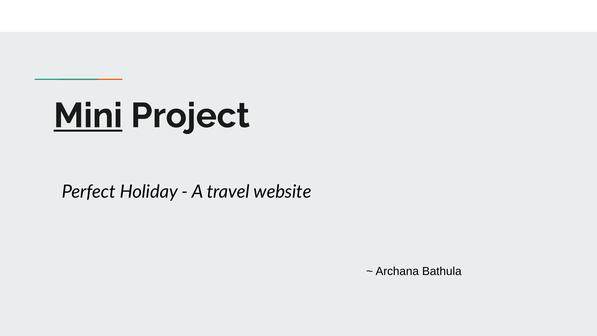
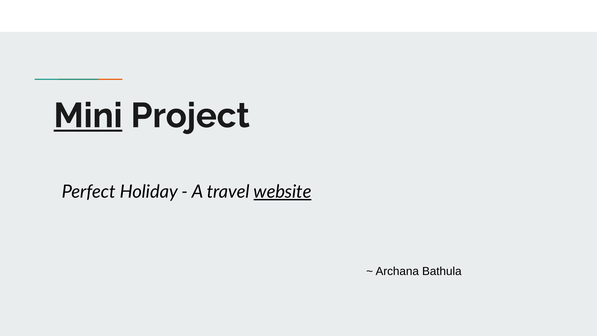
website underline: none -> present
